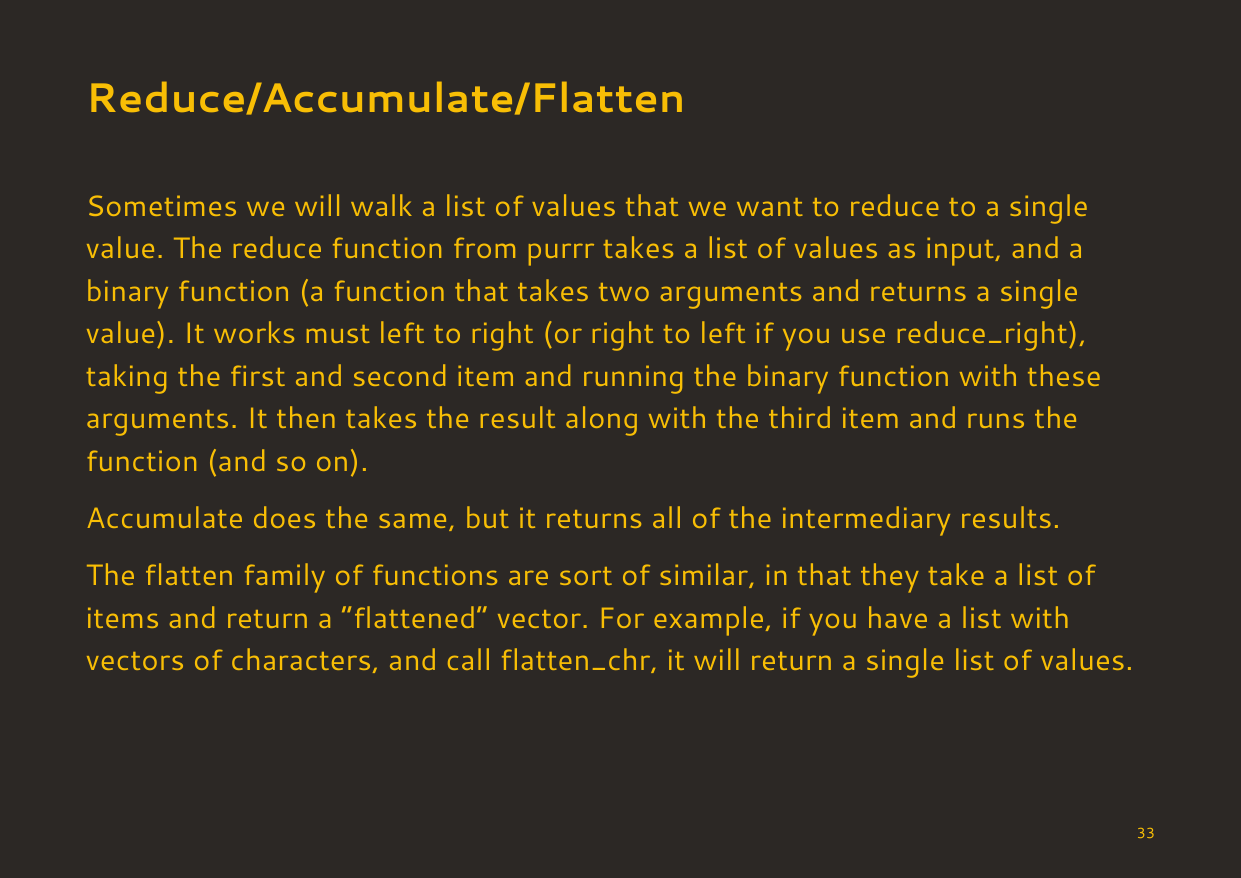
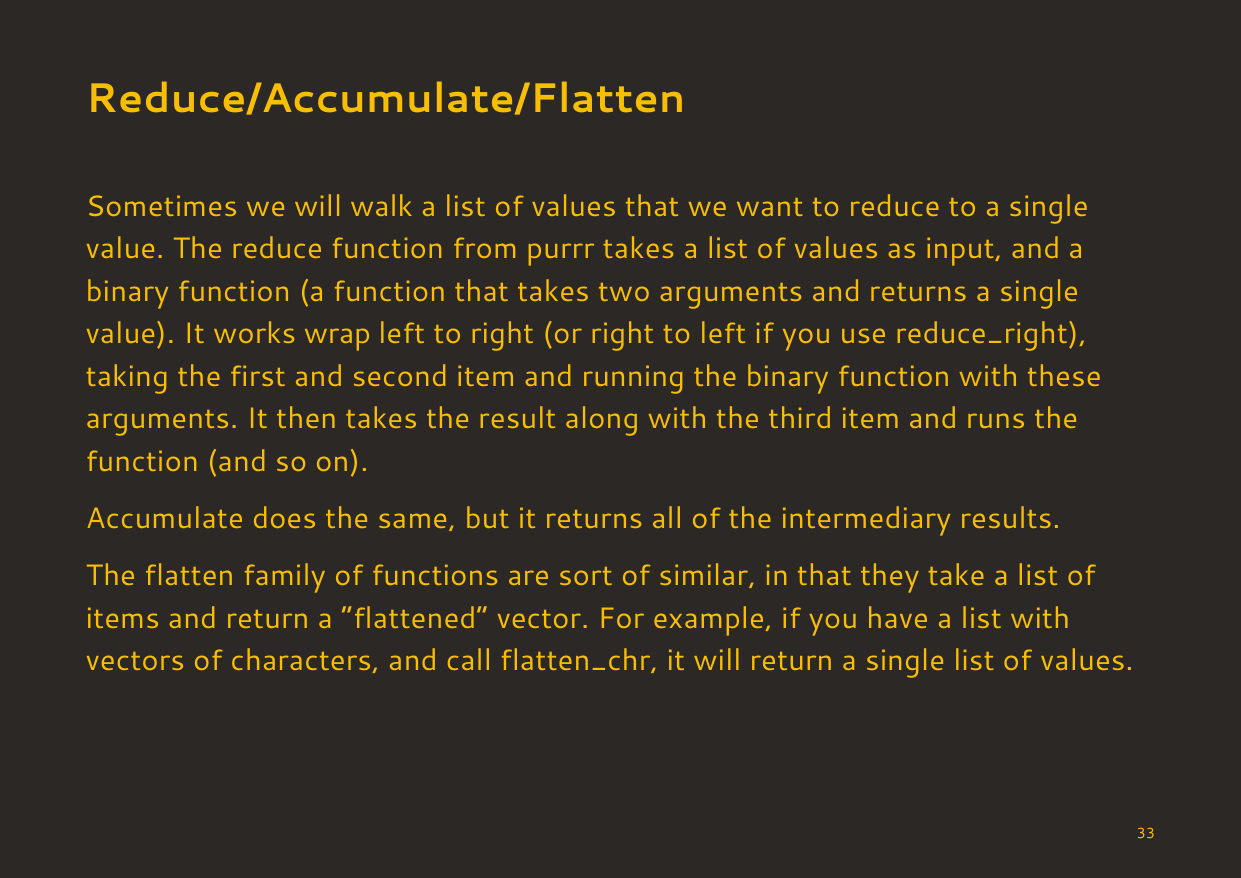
must: must -> wrap
